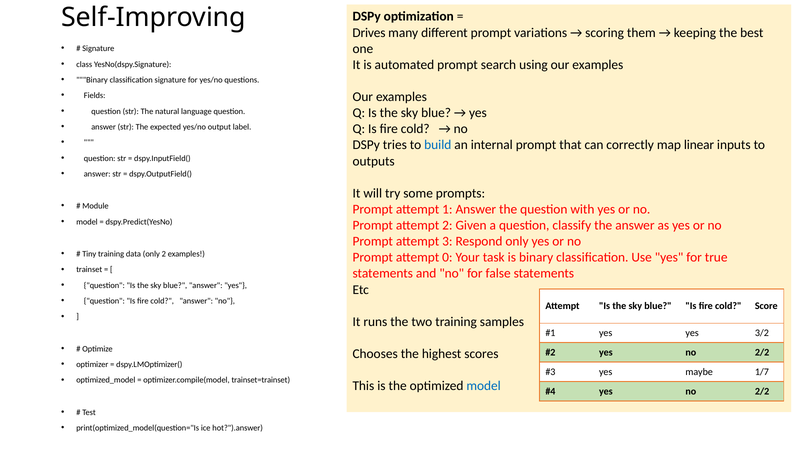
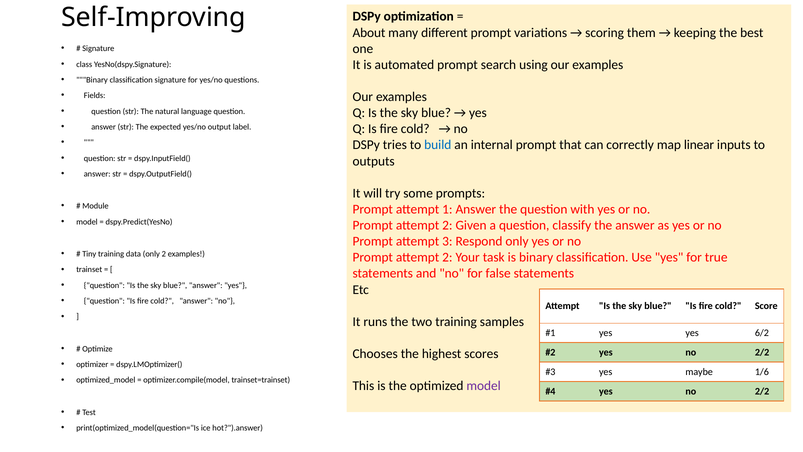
Drives: Drives -> About
0 at (447, 257): 0 -> 2
3/2: 3/2 -> 6/2
1/7: 1/7 -> 1/6
model at (484, 386) colour: blue -> purple
